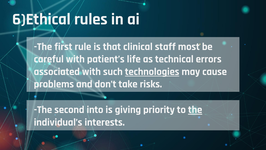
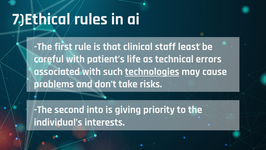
6)Ethical: 6)Ethical -> 7)Ethical
most: most -> least
the at (195, 109) underline: present -> none
